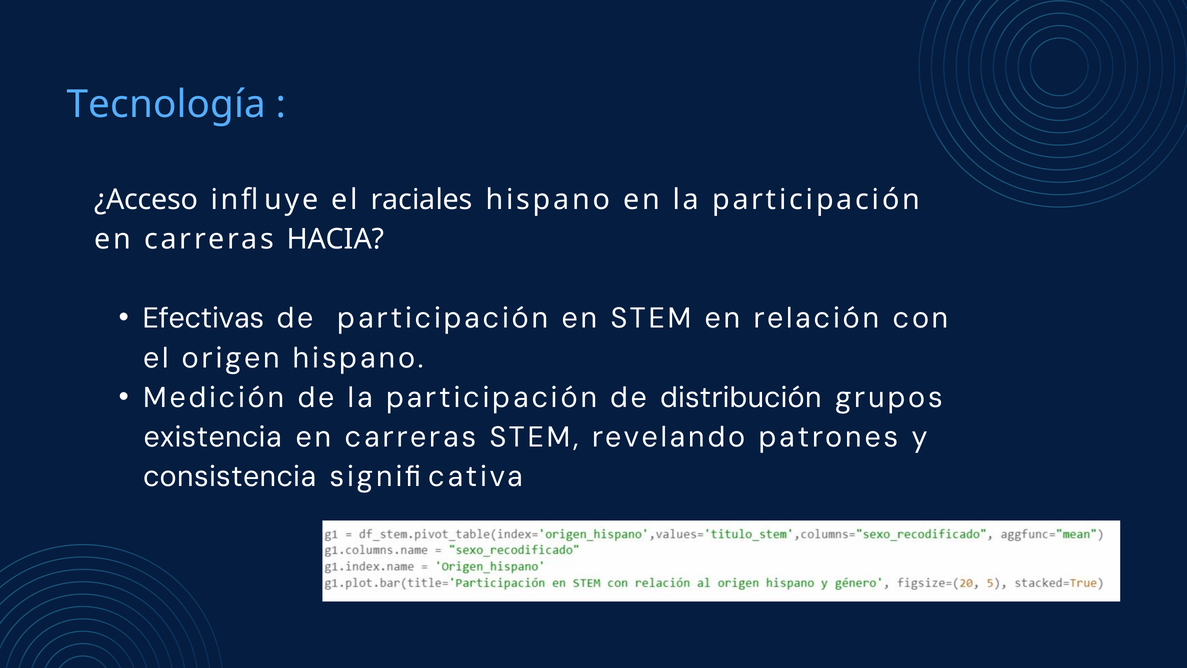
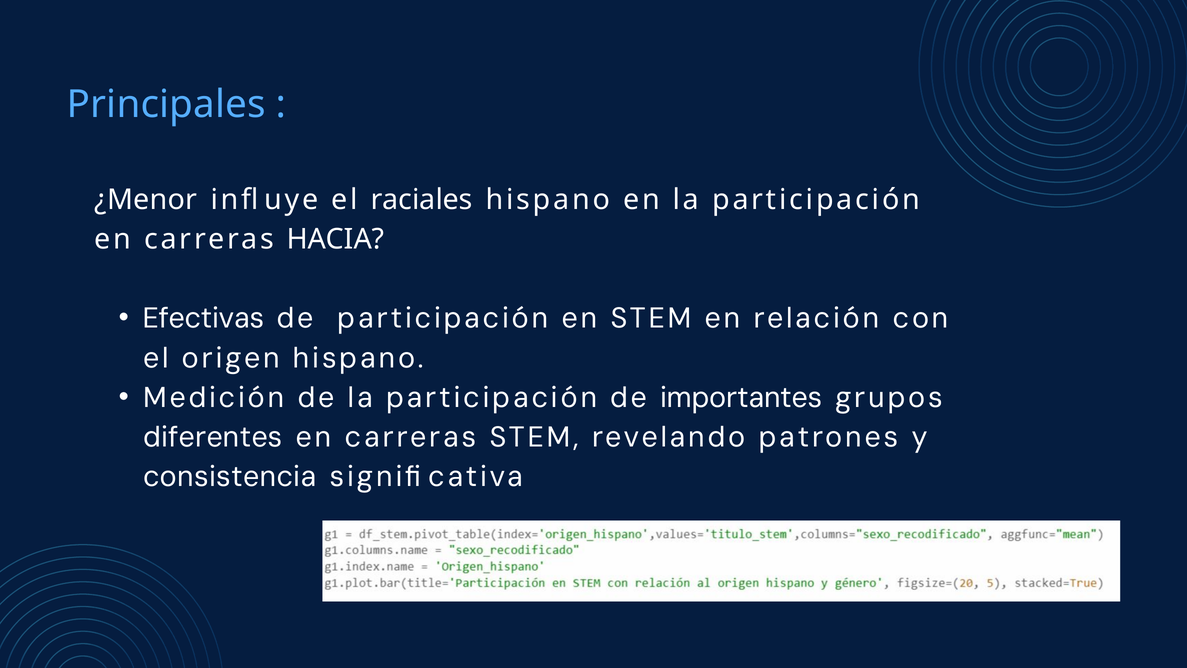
Tecnología: Tecnología -> Principales
¿Acceso: ¿Acceso -> ¿Menor
distribución: distribución -> importantes
existencia: existencia -> diferentes
